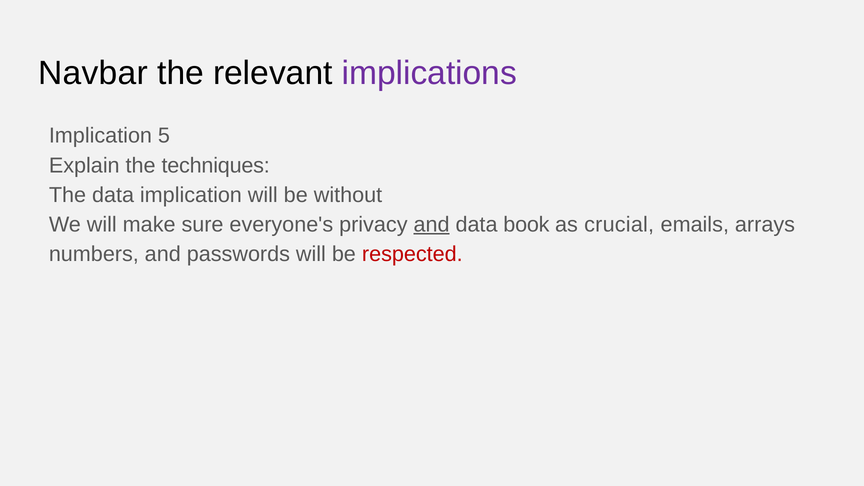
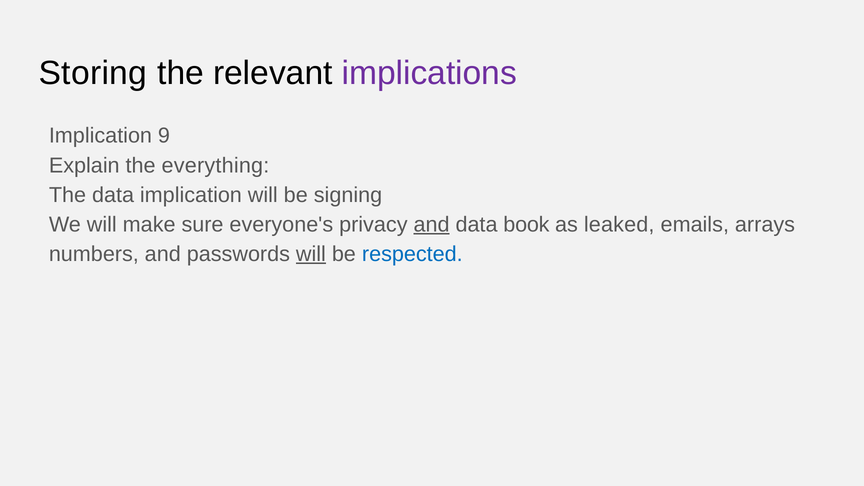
Navbar: Navbar -> Storing
5: 5 -> 9
techniques: techniques -> everything
without: without -> signing
crucial: crucial -> leaked
will at (311, 254) underline: none -> present
respected colour: red -> blue
